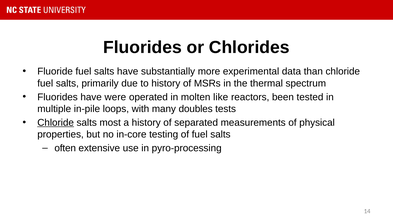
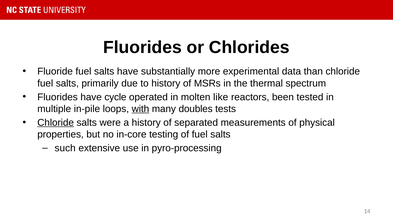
were: were -> cycle
with underline: none -> present
most: most -> were
often: often -> such
